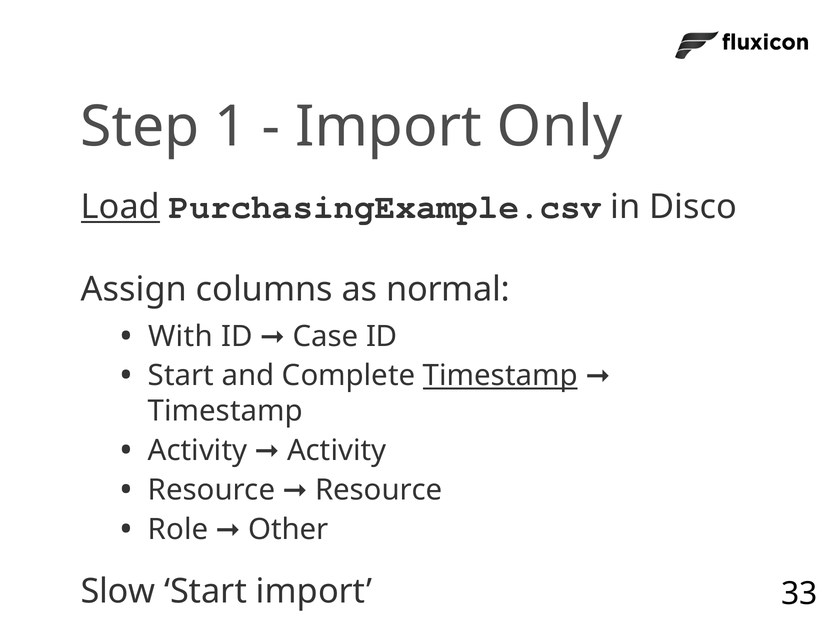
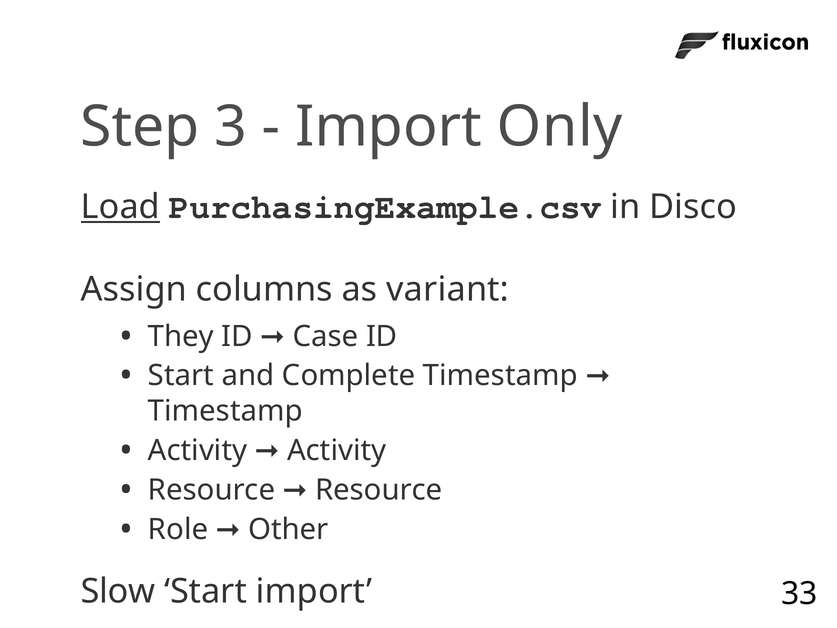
1: 1 -> 3
normal: normal -> variant
With: With -> They
Timestamp at (500, 376) underline: present -> none
